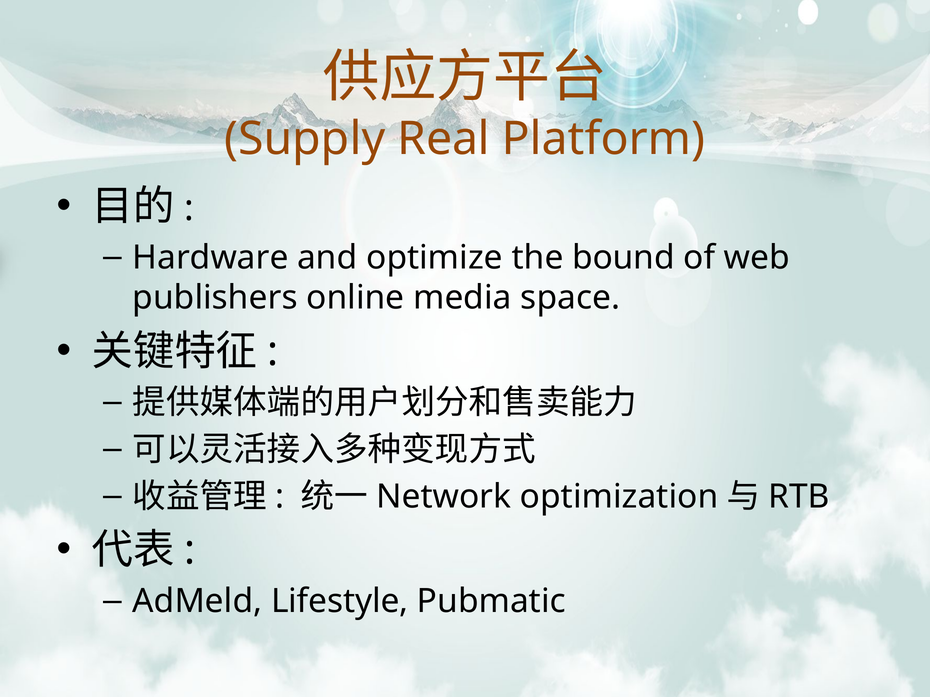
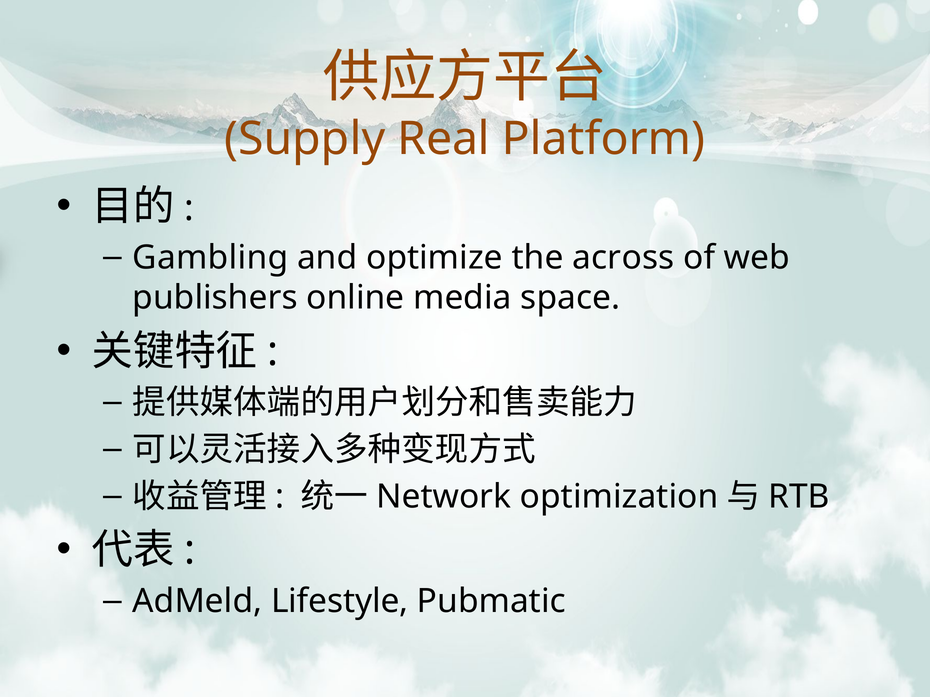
Hardware: Hardware -> Gambling
bound: bound -> across
